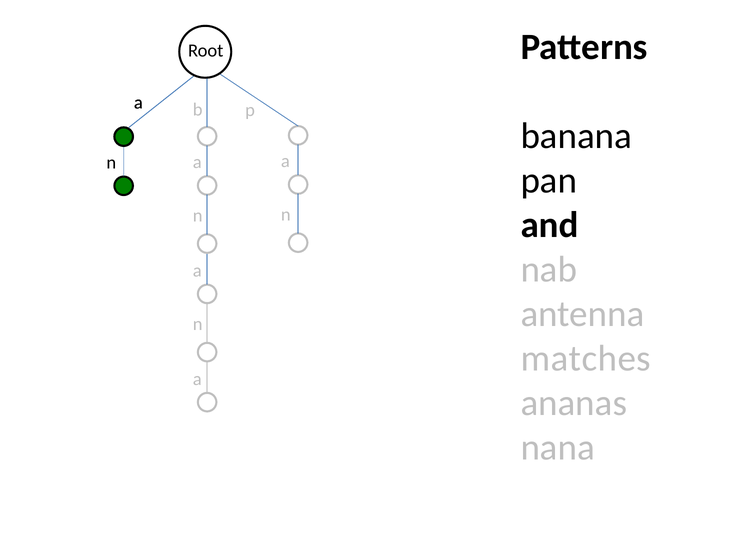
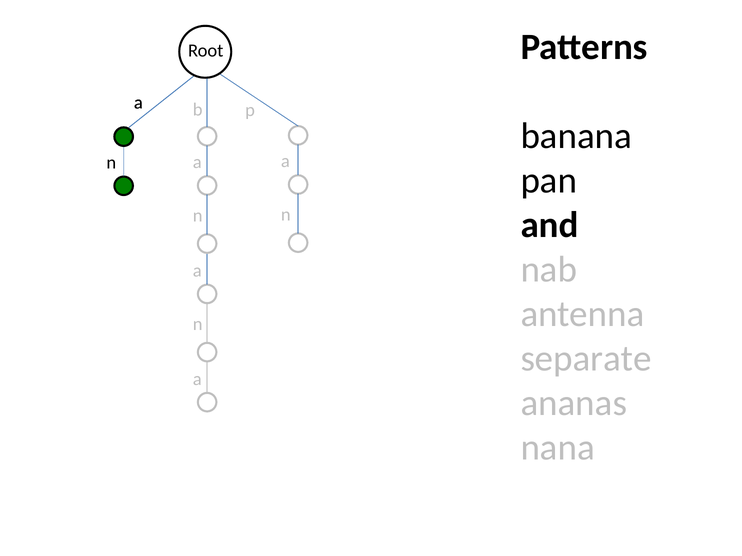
matches: matches -> separate
